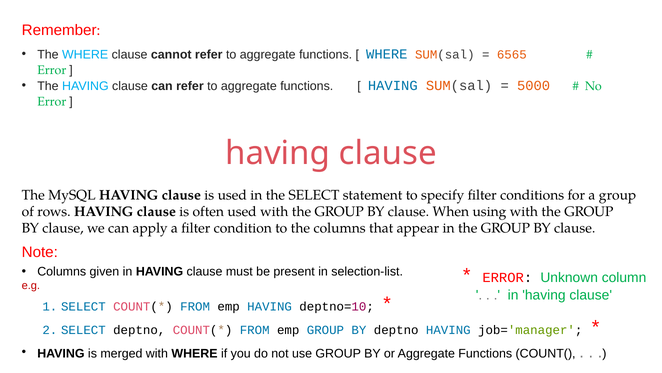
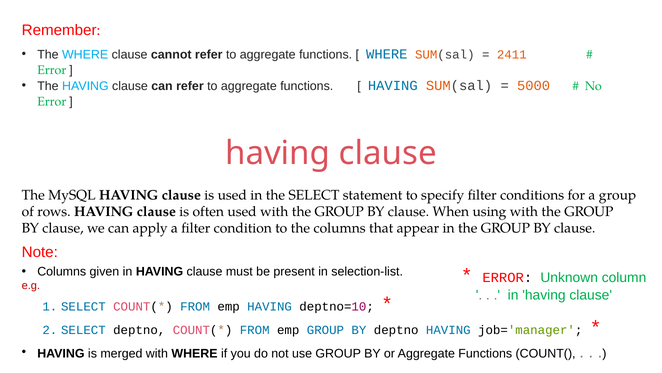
6565: 6565 -> 2411
